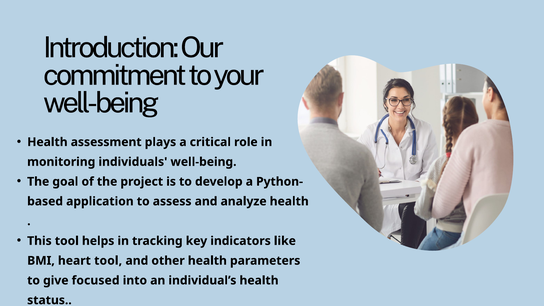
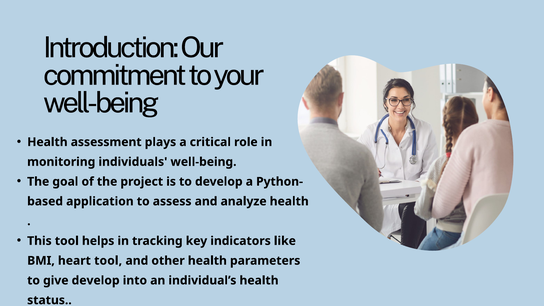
give focused: focused -> develop
